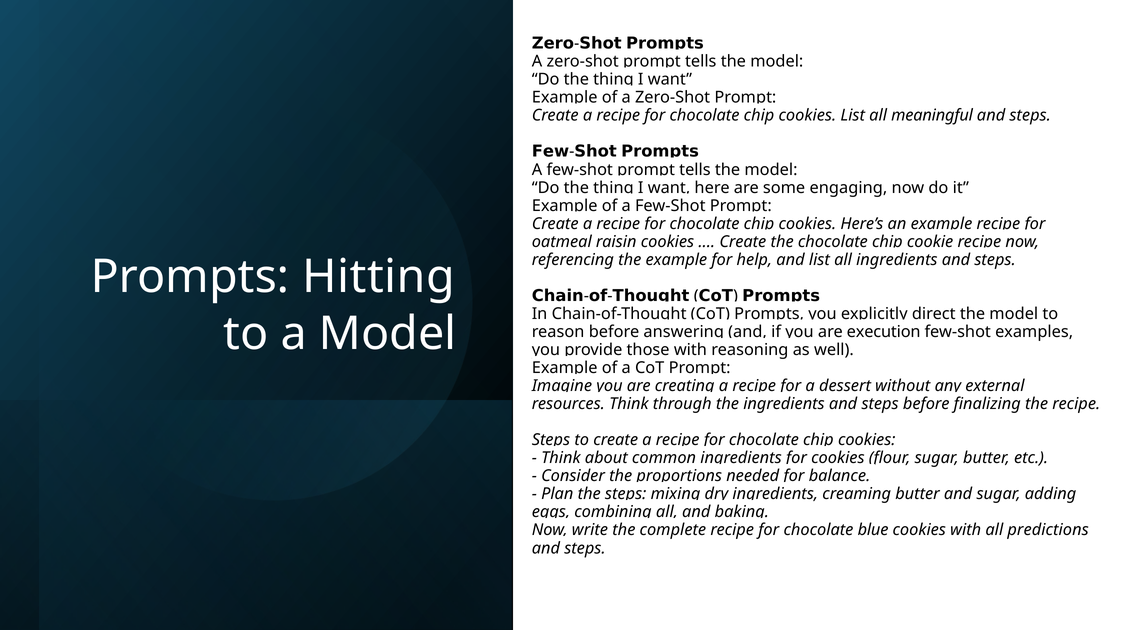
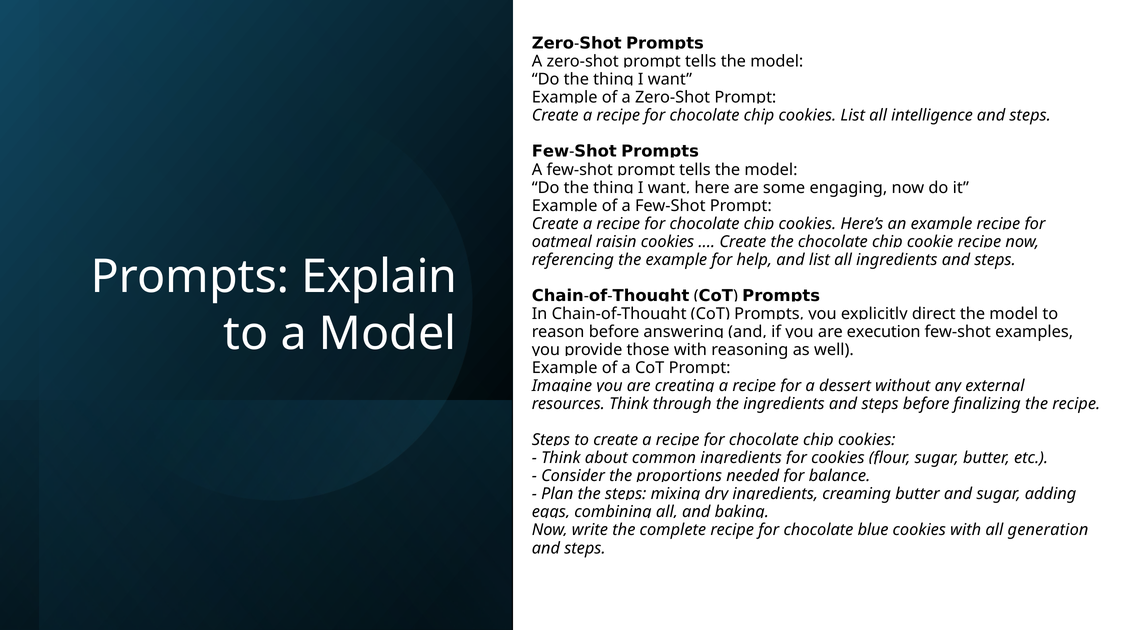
meaningful: meaningful -> intelligence
Hitting: Hitting -> Explain
predictions: predictions -> generation
